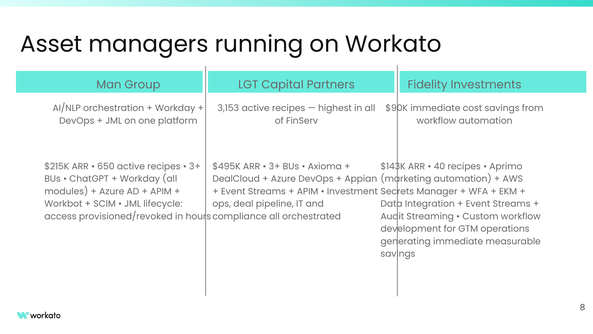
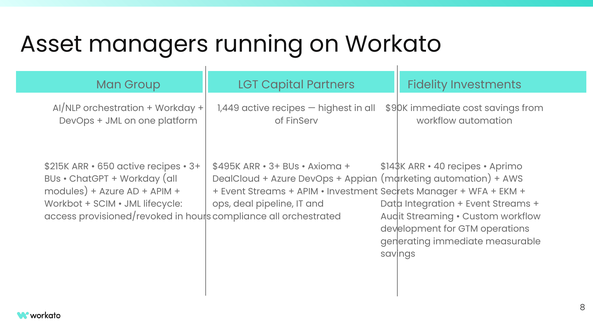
3,153: 3,153 -> 1,449
